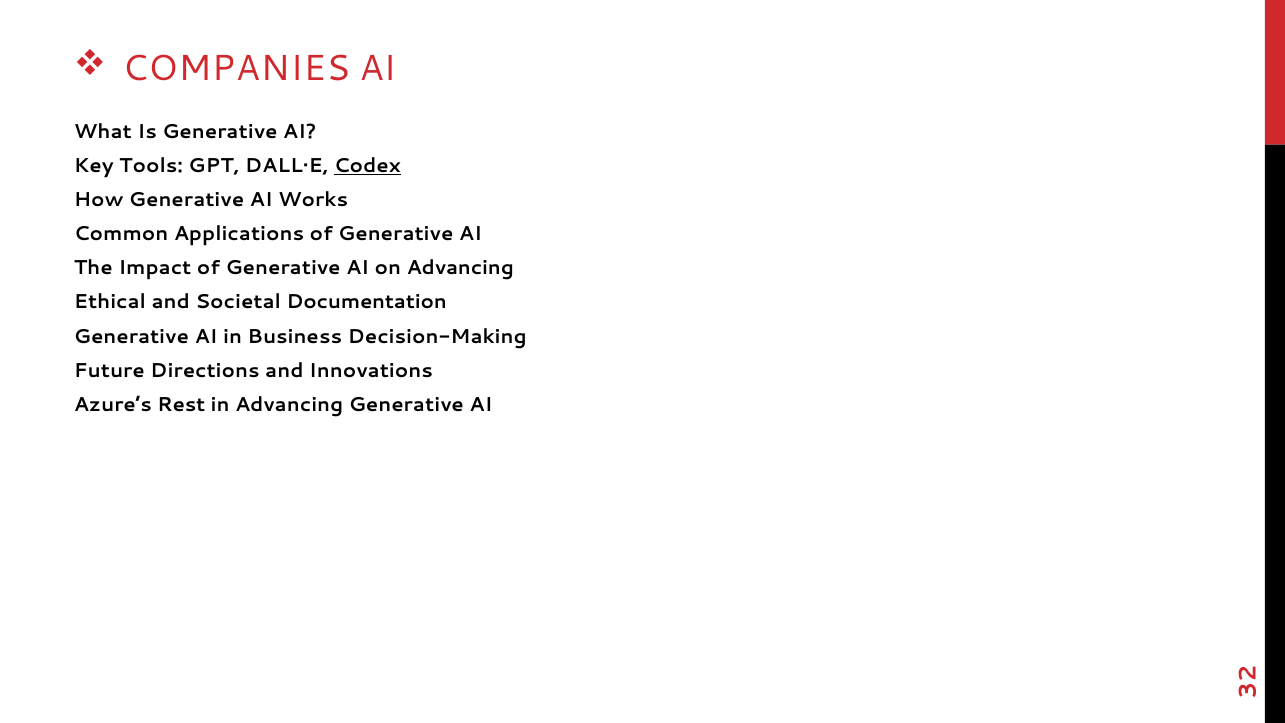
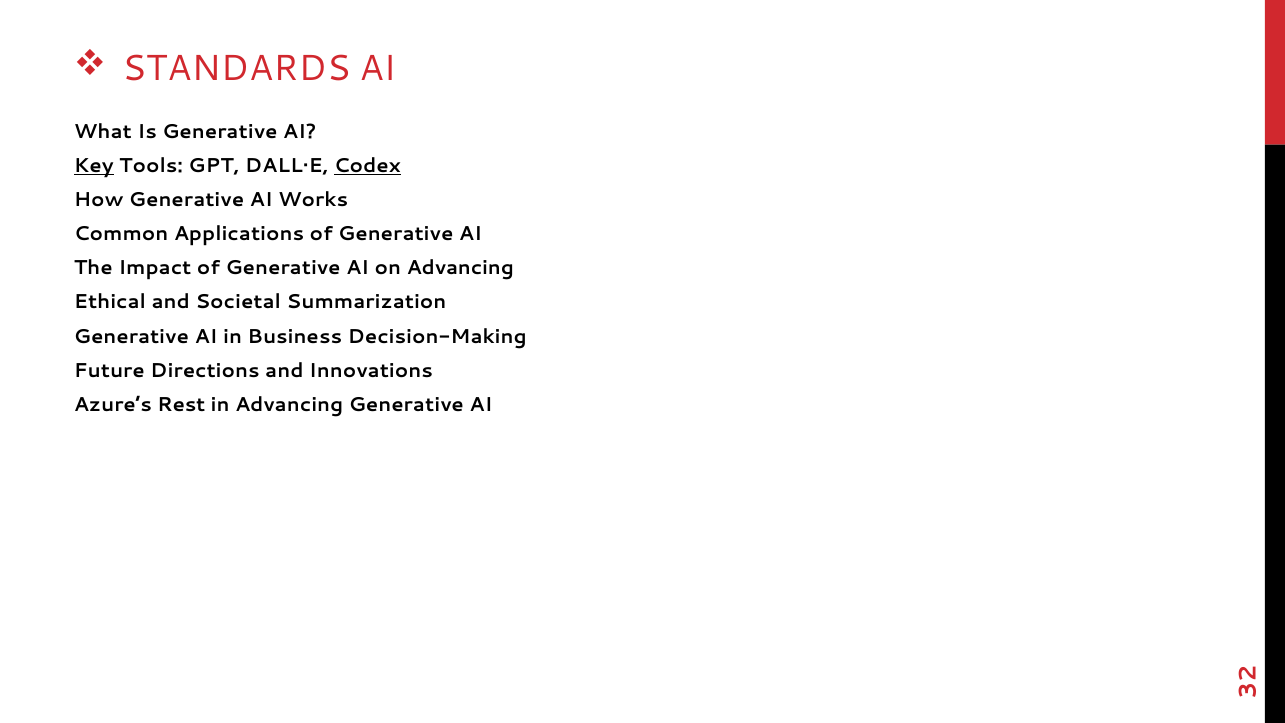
COMPANIES: COMPANIES -> STANDARDS
Key underline: none -> present
Documentation: Documentation -> Summarization
